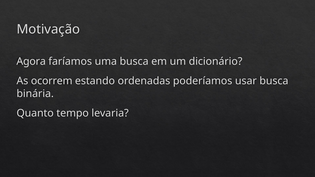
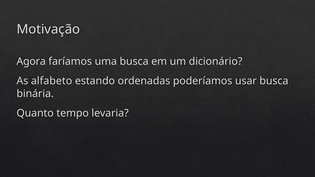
ocorrem: ocorrem -> alfabeto
